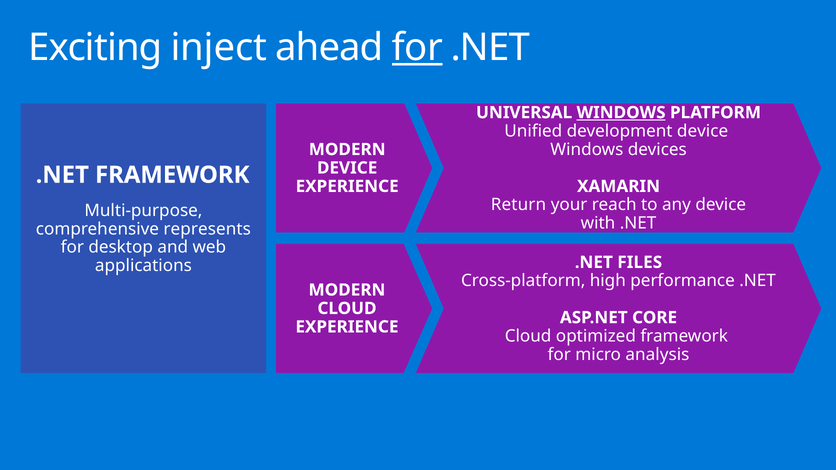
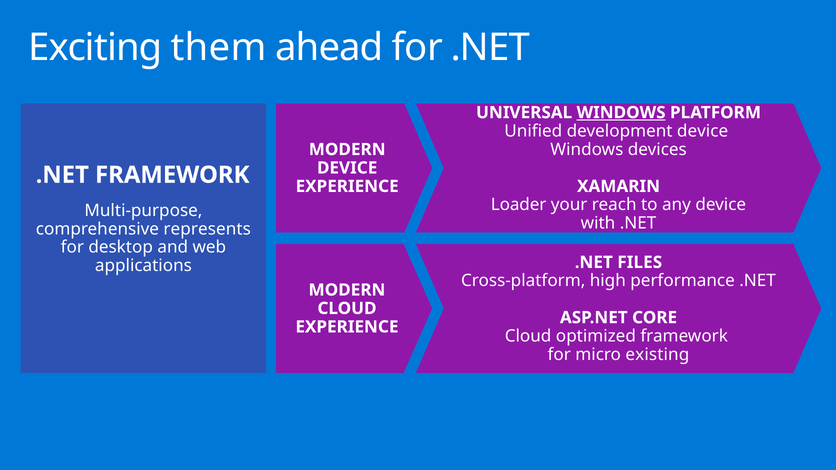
inject: inject -> them
for at (417, 48) underline: present -> none
Return: Return -> Loader
analysis: analysis -> existing
